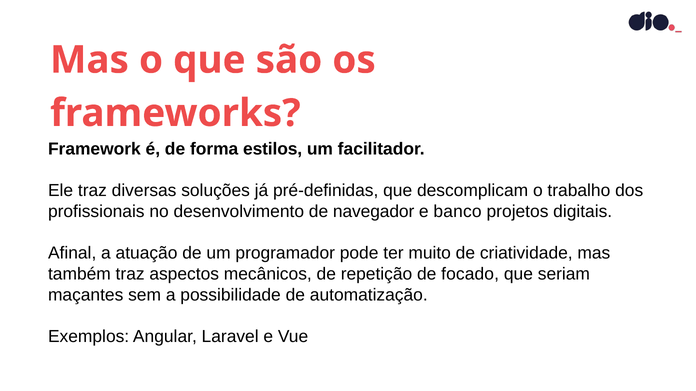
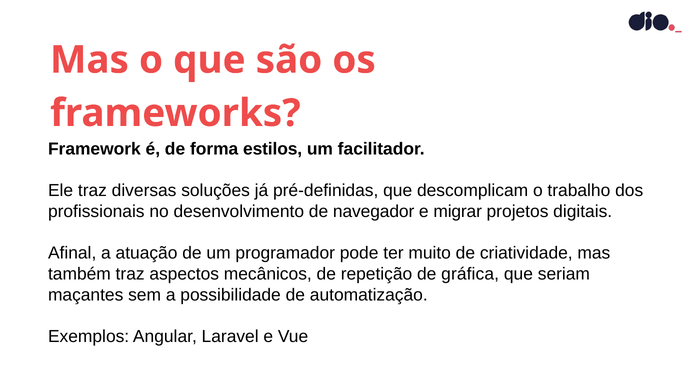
banco: banco -> migrar
focado: focado -> gráfica
